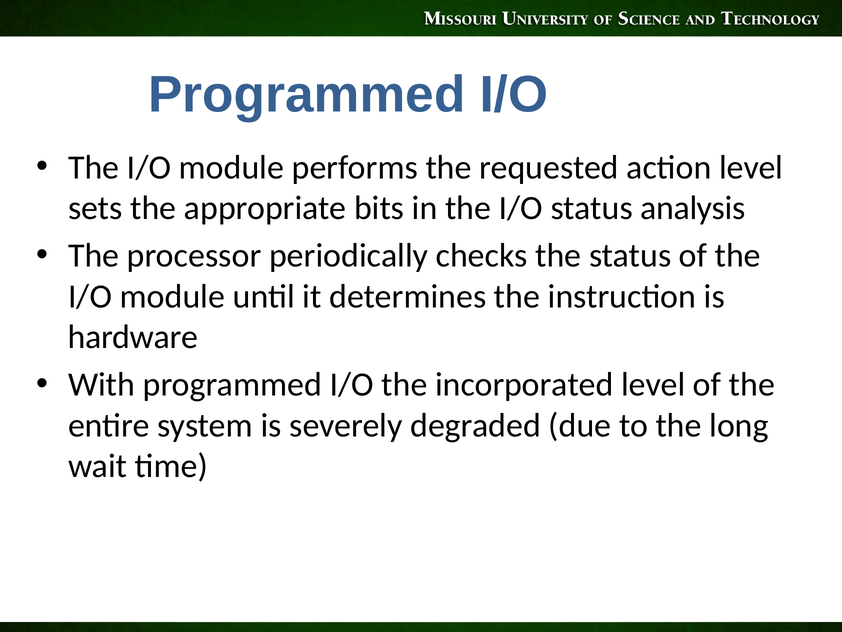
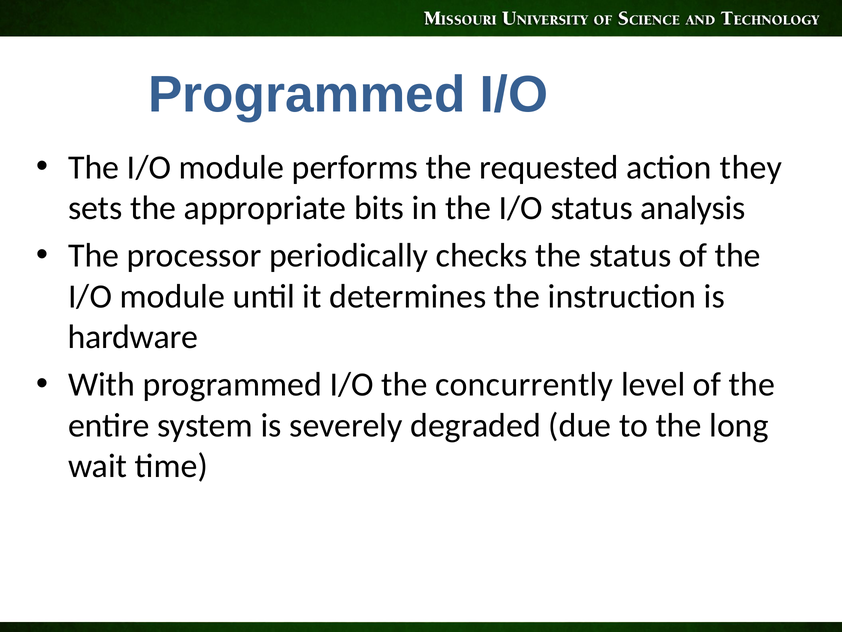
action level: level -> they
incorporated: incorporated -> concurrently
